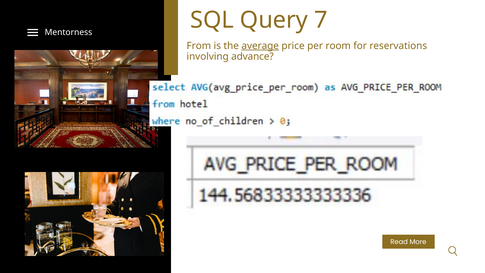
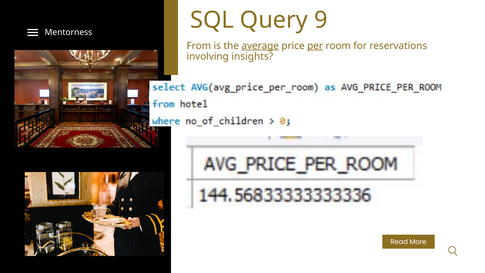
7: 7 -> 9
per underline: none -> present
advance: advance -> insights
